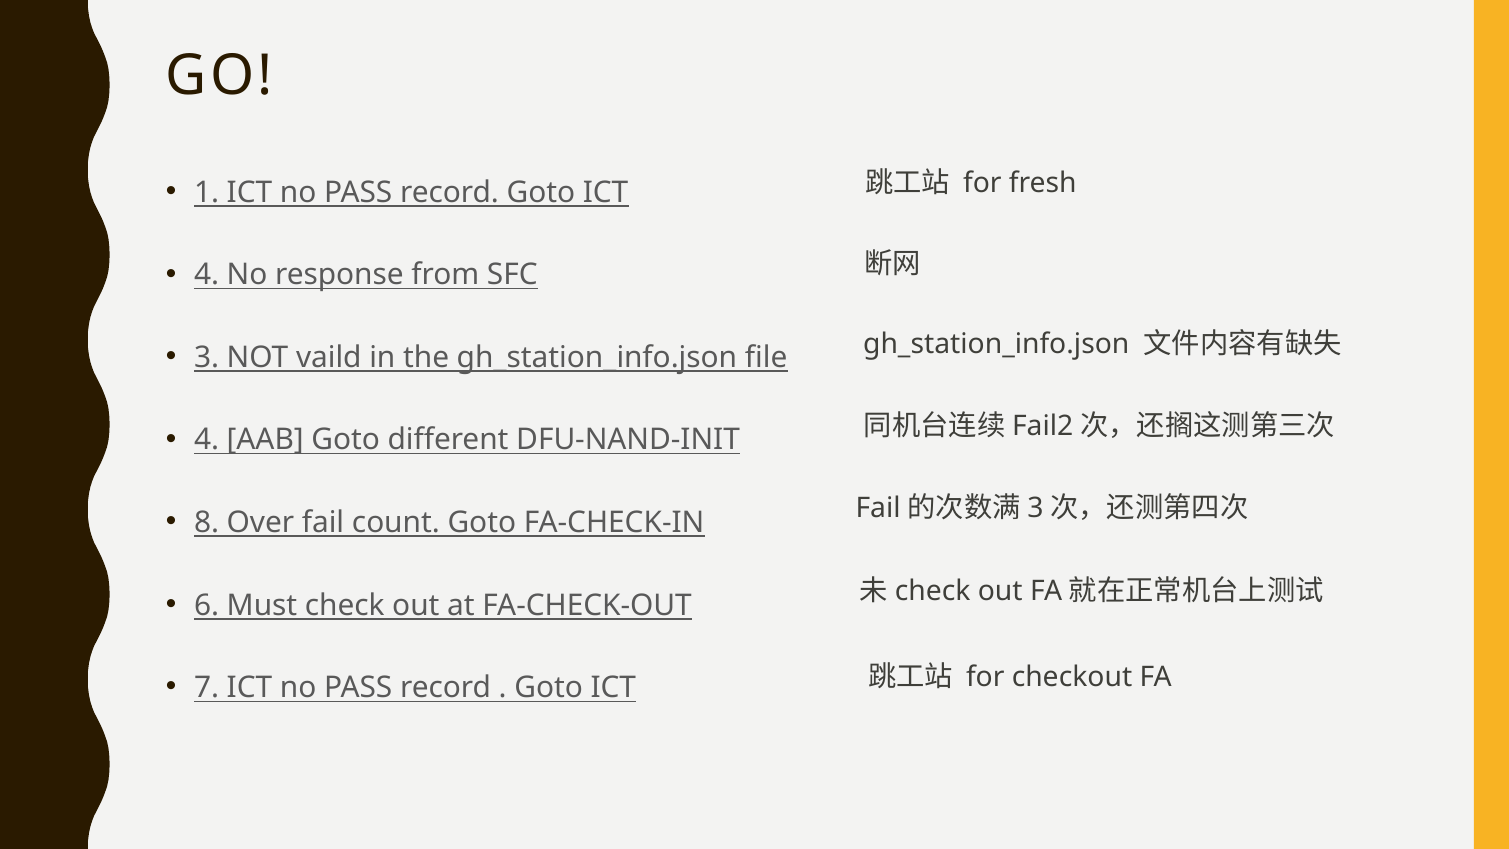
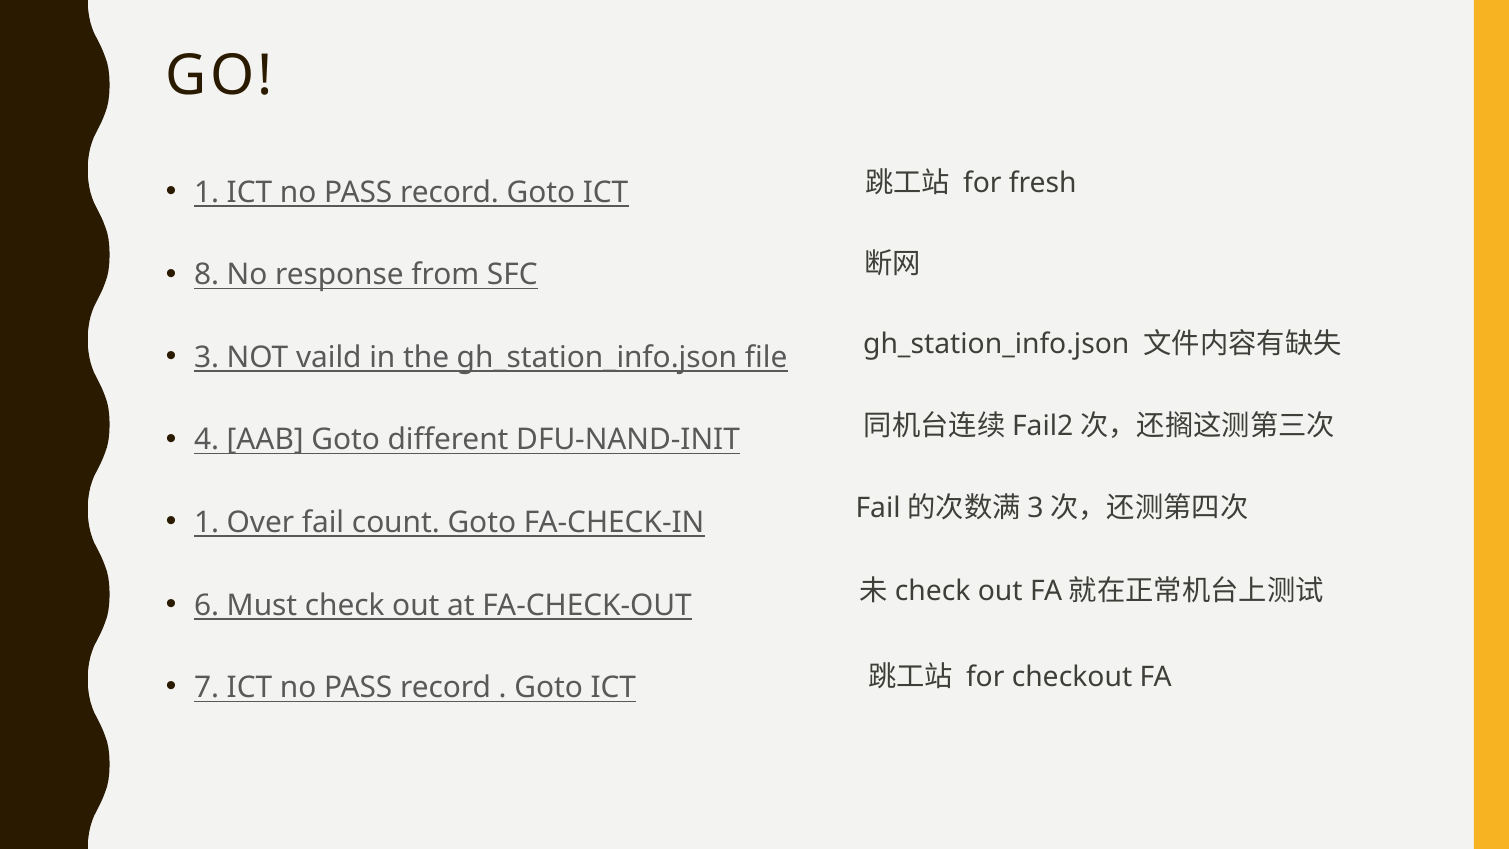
4 at (207, 275): 4 -> 8
8 at (207, 522): 8 -> 1
